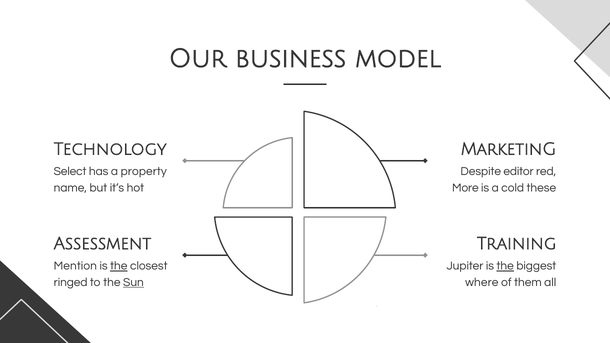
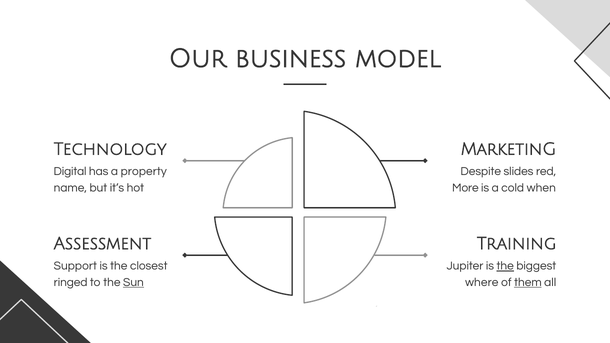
Select: Select -> Digital
editor: editor -> slides
these: these -> when
Mention: Mention -> Support
the at (119, 266) underline: present -> none
them underline: none -> present
